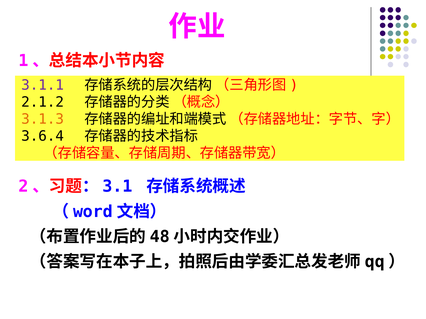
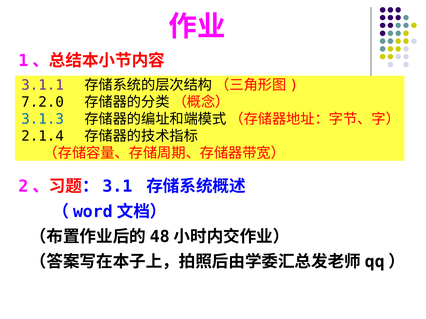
2.1.2: 2.1.2 -> 7.2.0
3.1.3 colour: orange -> blue
3.6.4: 3.6.4 -> 2.1.4
